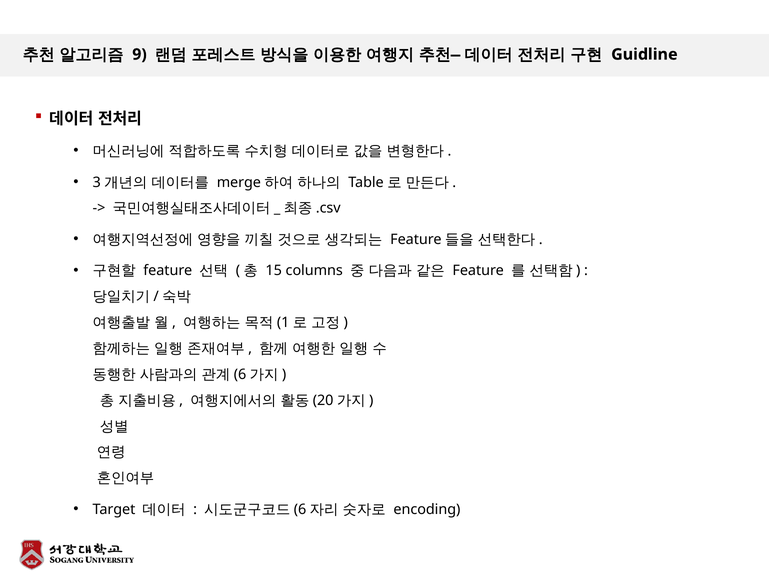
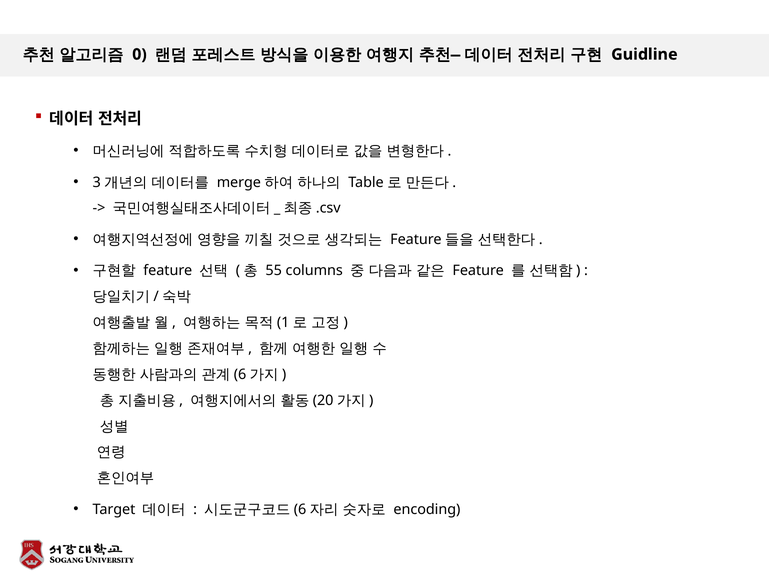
9: 9 -> 0
15: 15 -> 55
